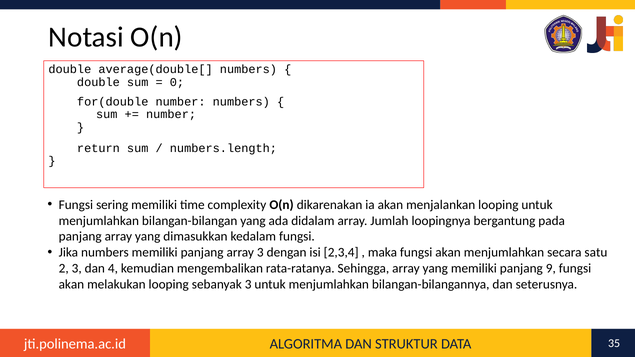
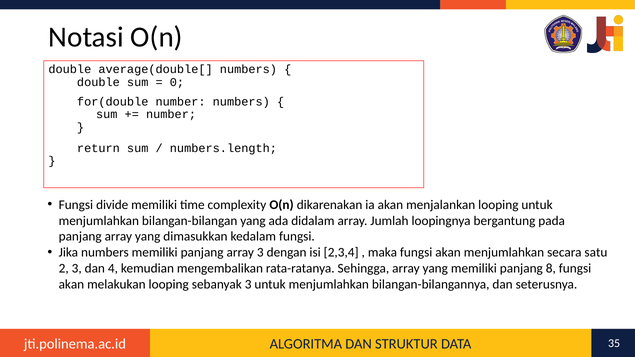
sering: sering -> divide
9: 9 -> 8
